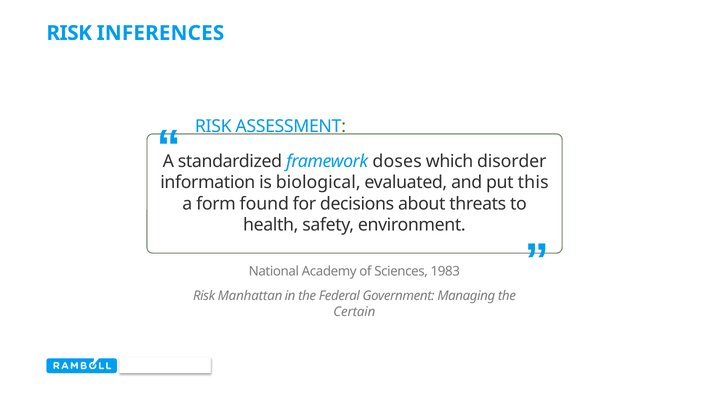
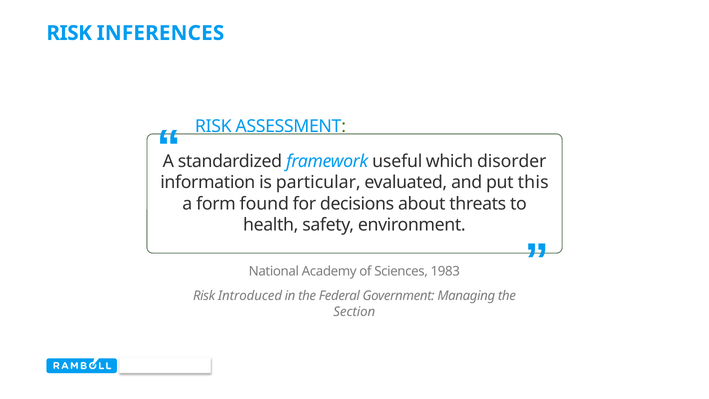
doses: doses -> useful
biological: biological -> particular
Manhattan: Manhattan -> Introduced
Certain: Certain -> Section
